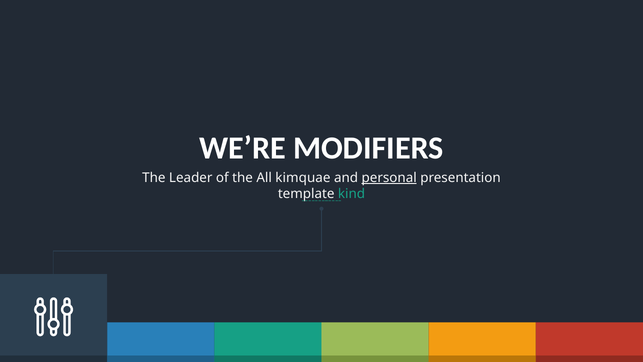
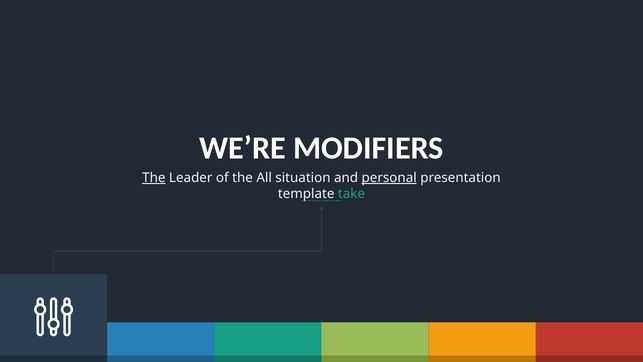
The at (154, 178) underline: none -> present
kimquae: kimquae -> situation
kind: kind -> take
